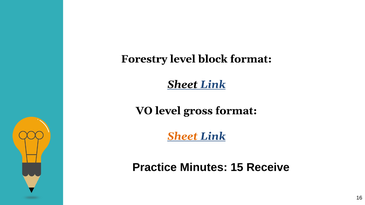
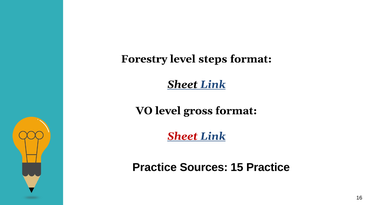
block: block -> steps
Sheet at (182, 137) colour: orange -> red
Minutes: Minutes -> Sources
15 Receive: Receive -> Practice
